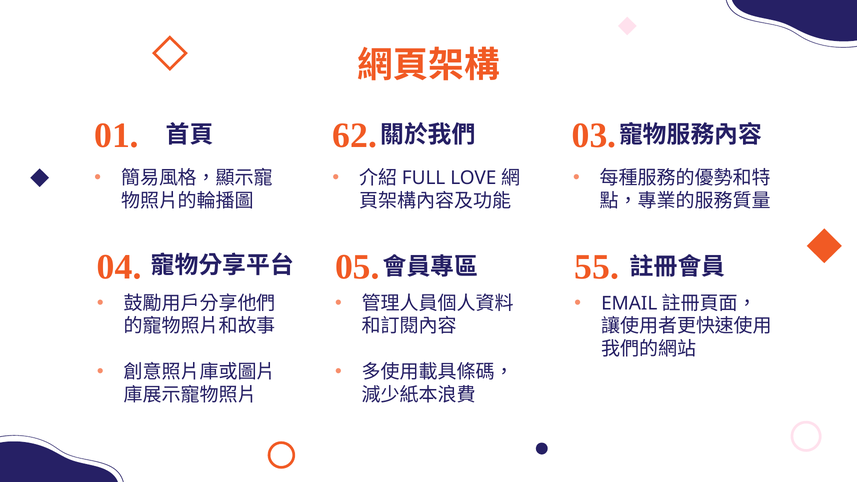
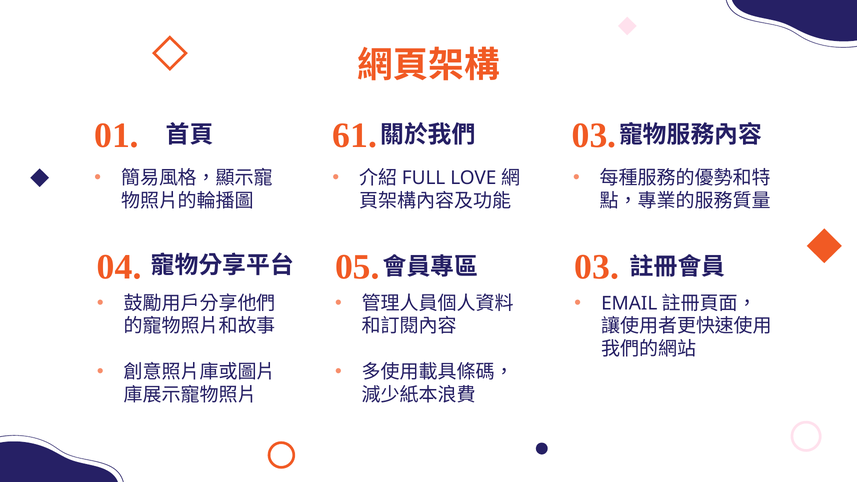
62: 62 -> 61
04 55: 55 -> 03
